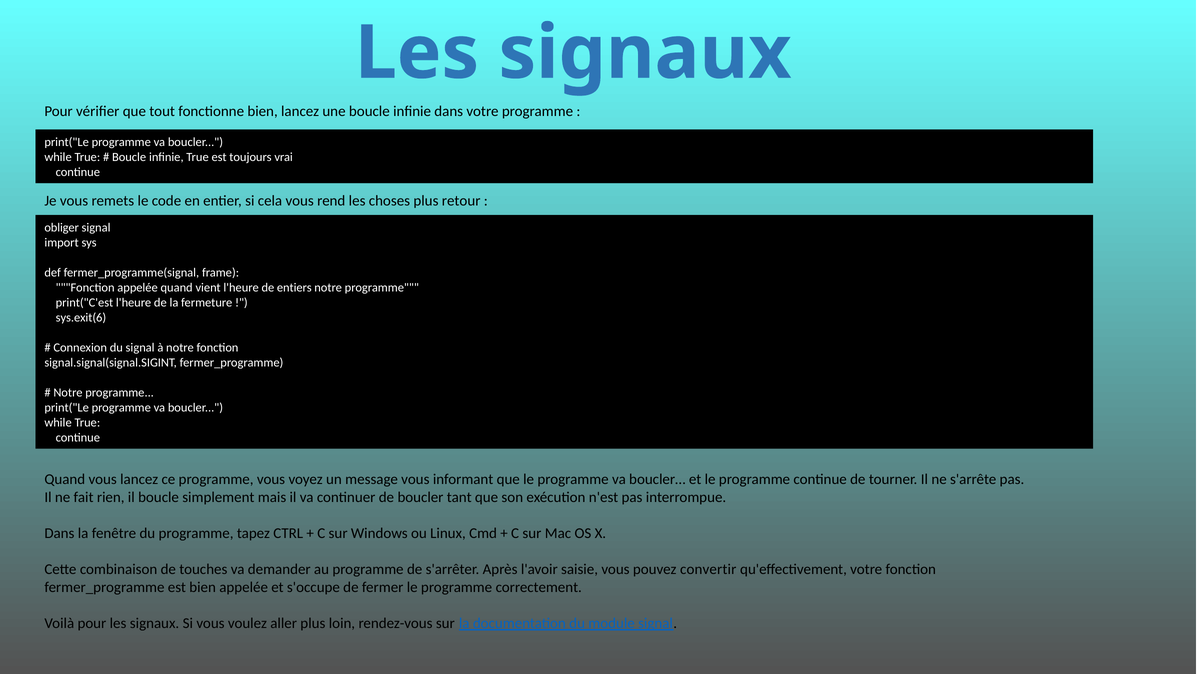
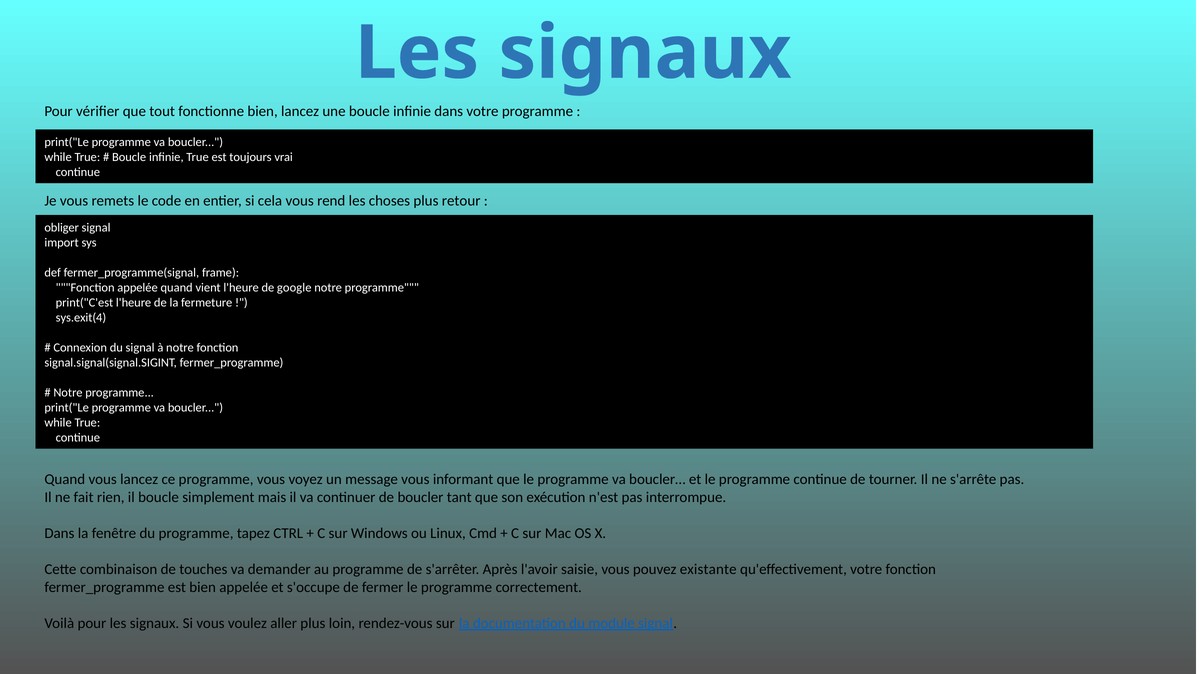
entiers: entiers -> google
sys.exit(6: sys.exit(6 -> sys.exit(4
convertir: convertir -> existante
